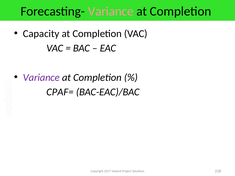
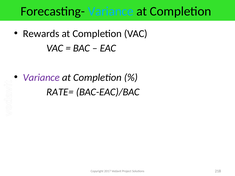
Variance at (111, 11) colour: pink -> light blue
Capacity: Capacity -> Rewards
CPAF=: CPAF= -> RATE=
